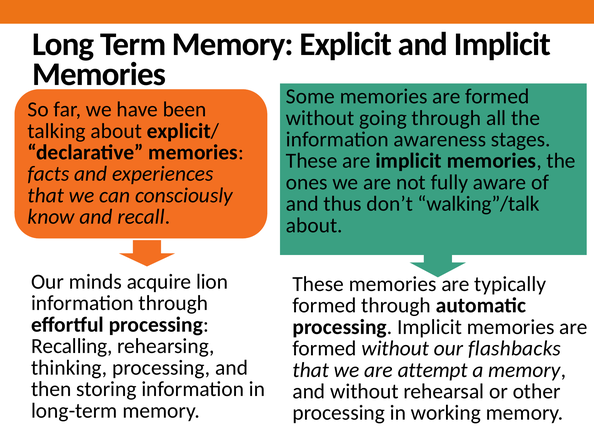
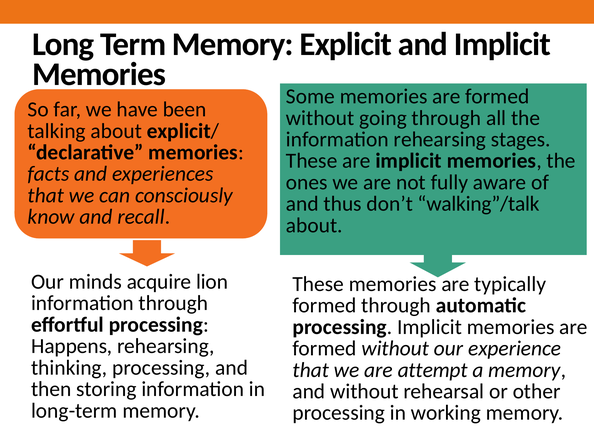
information awareness: awareness -> rehearsing
Recalling: Recalling -> Happens
flashbacks: flashbacks -> experience
